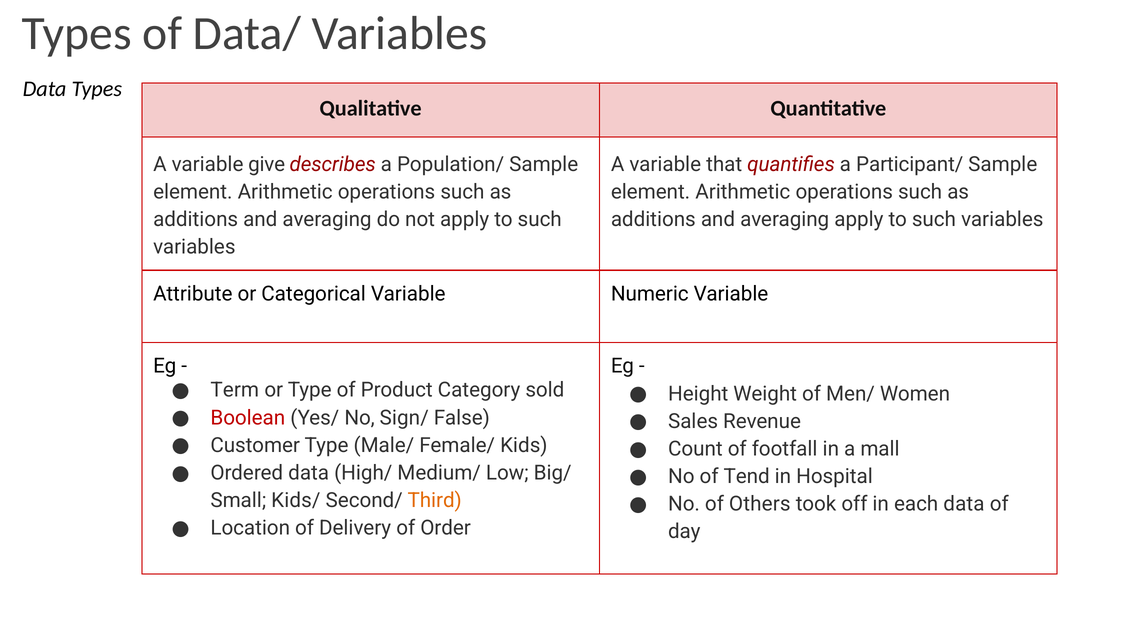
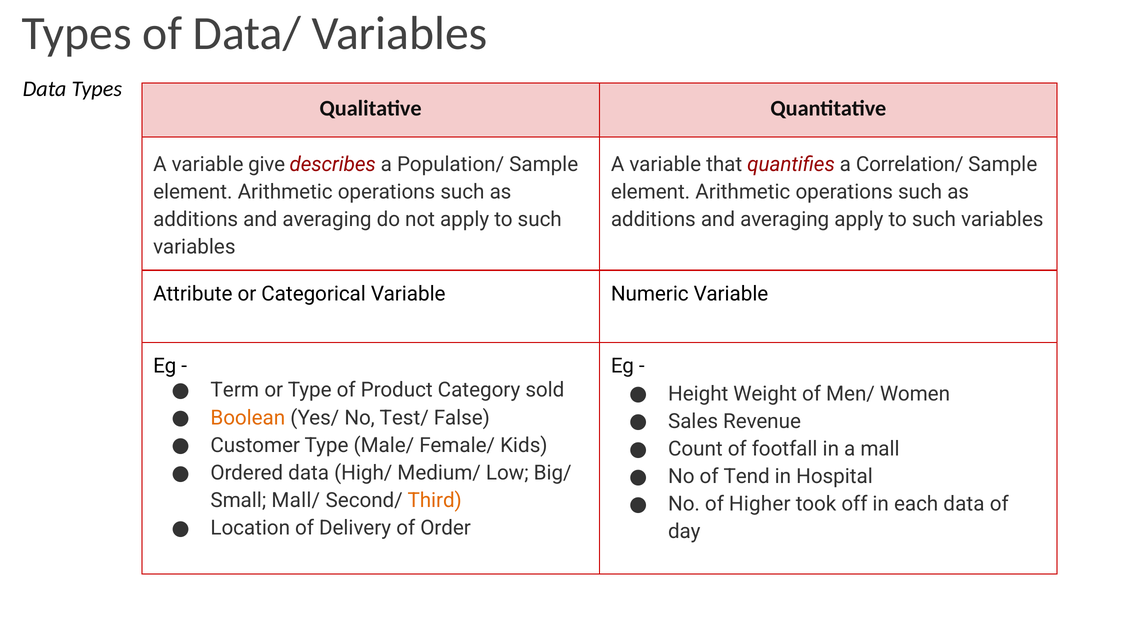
Participant/: Participant/ -> Correlation/
Boolean colour: red -> orange
Sign/: Sign/ -> Test/
Kids/: Kids/ -> Mall/
Others: Others -> Higher
